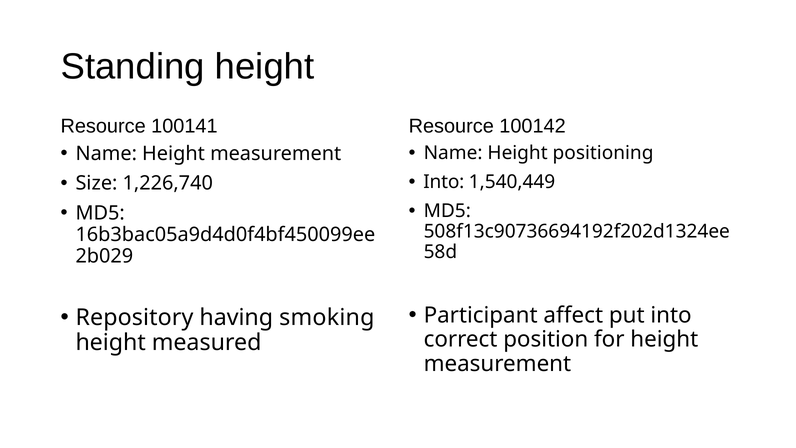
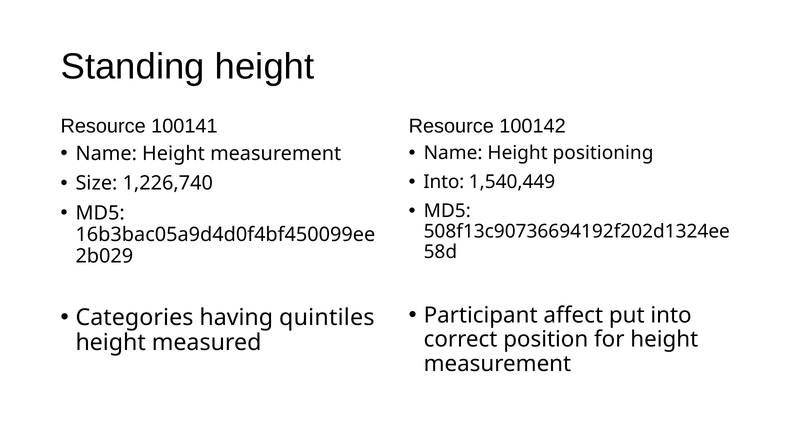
Repository: Repository -> Categories
smoking: smoking -> quintiles
